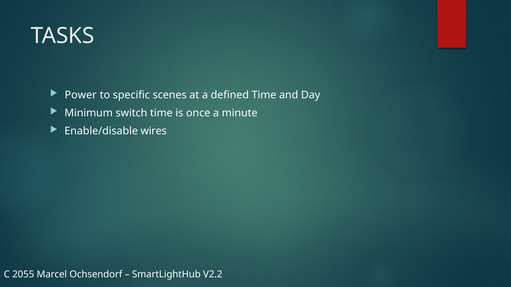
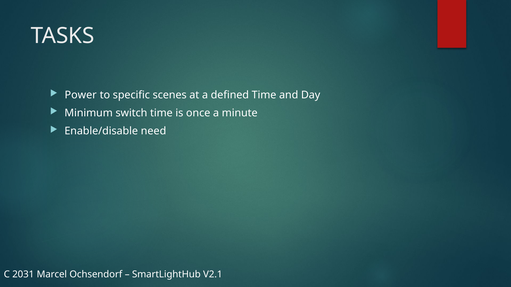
wires: wires -> need
2055: 2055 -> 2031
V2.2: V2.2 -> V2.1
